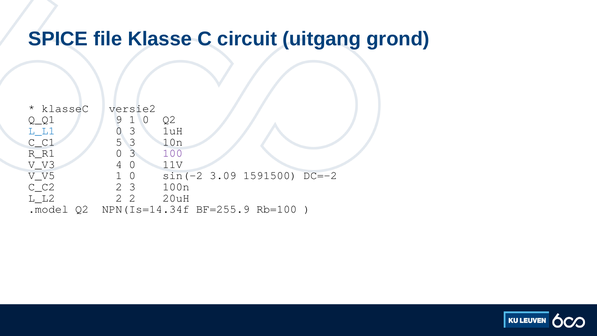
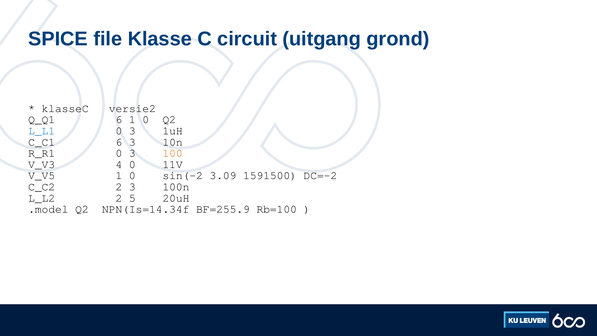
Q_Q1 9: 9 -> 6
C_C1 5: 5 -> 6
100 colour: purple -> orange
2 2: 2 -> 5
